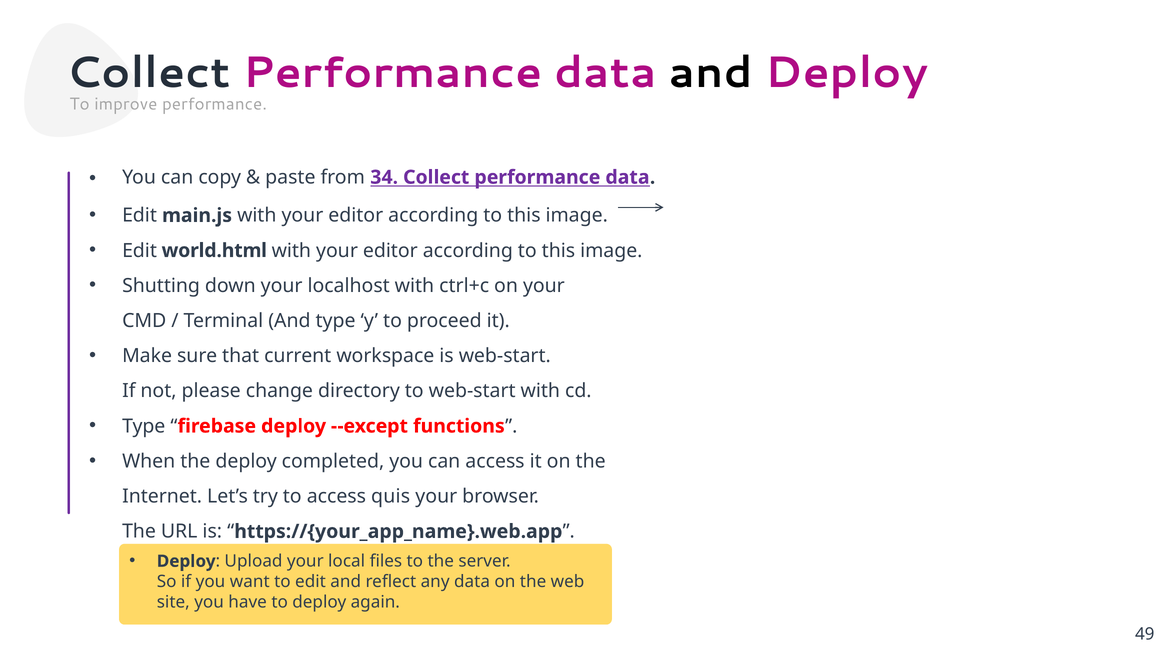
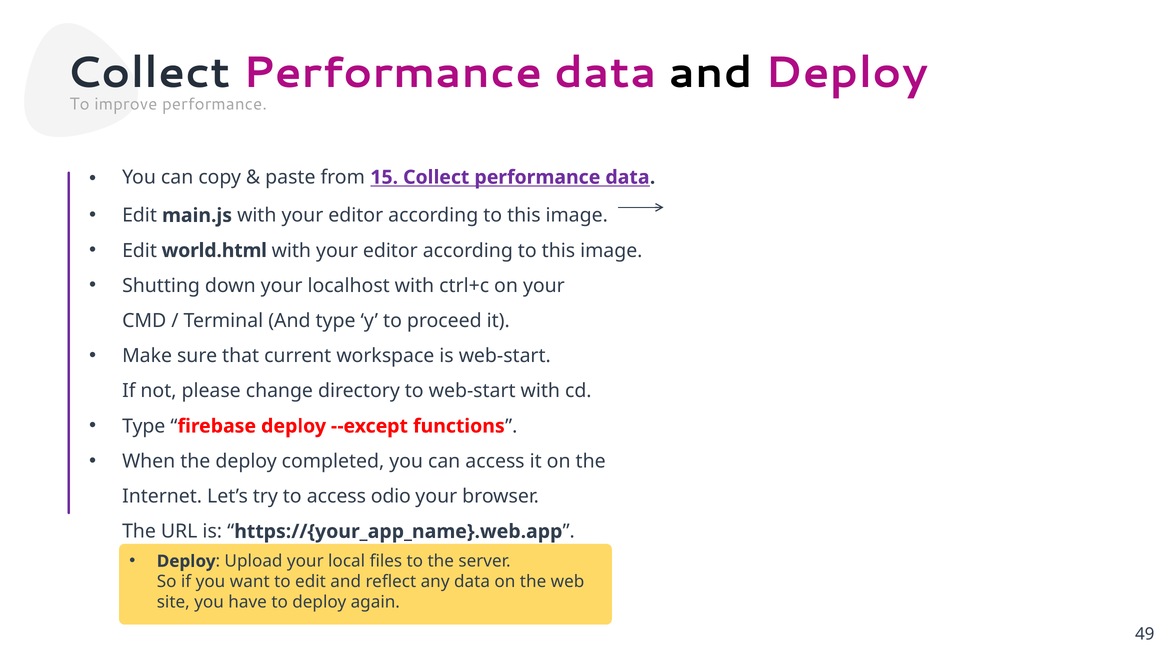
34: 34 -> 15
quis: quis -> odio
